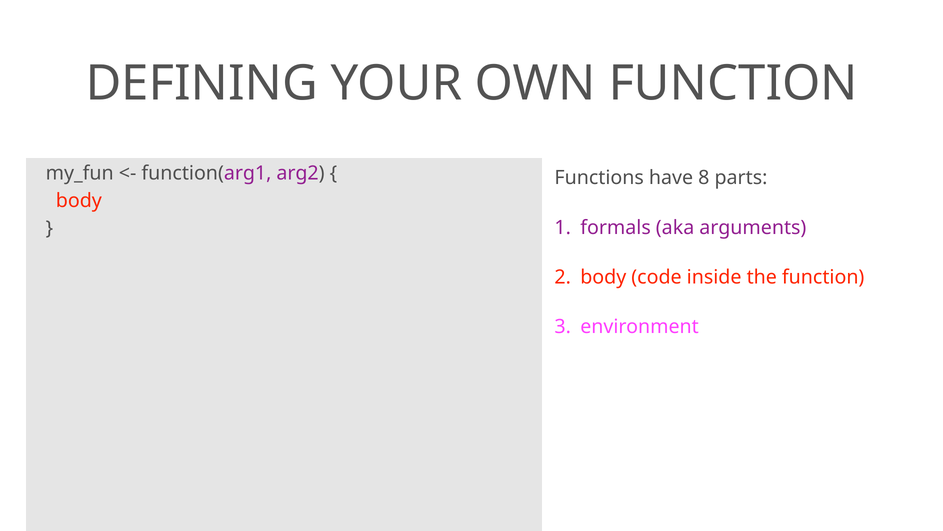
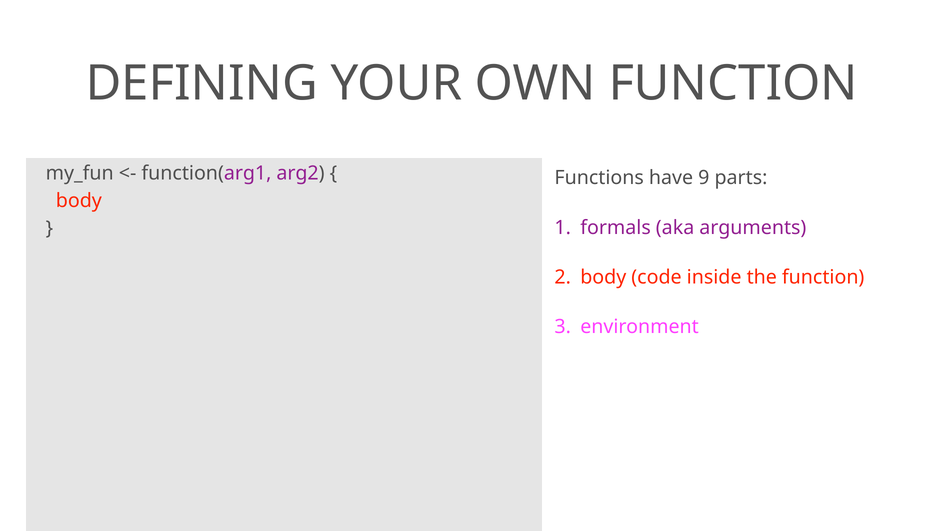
8: 8 -> 9
